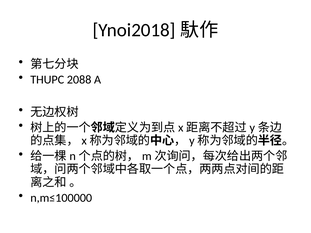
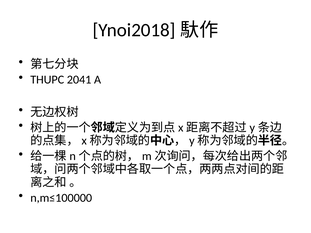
2088: 2088 -> 2041
